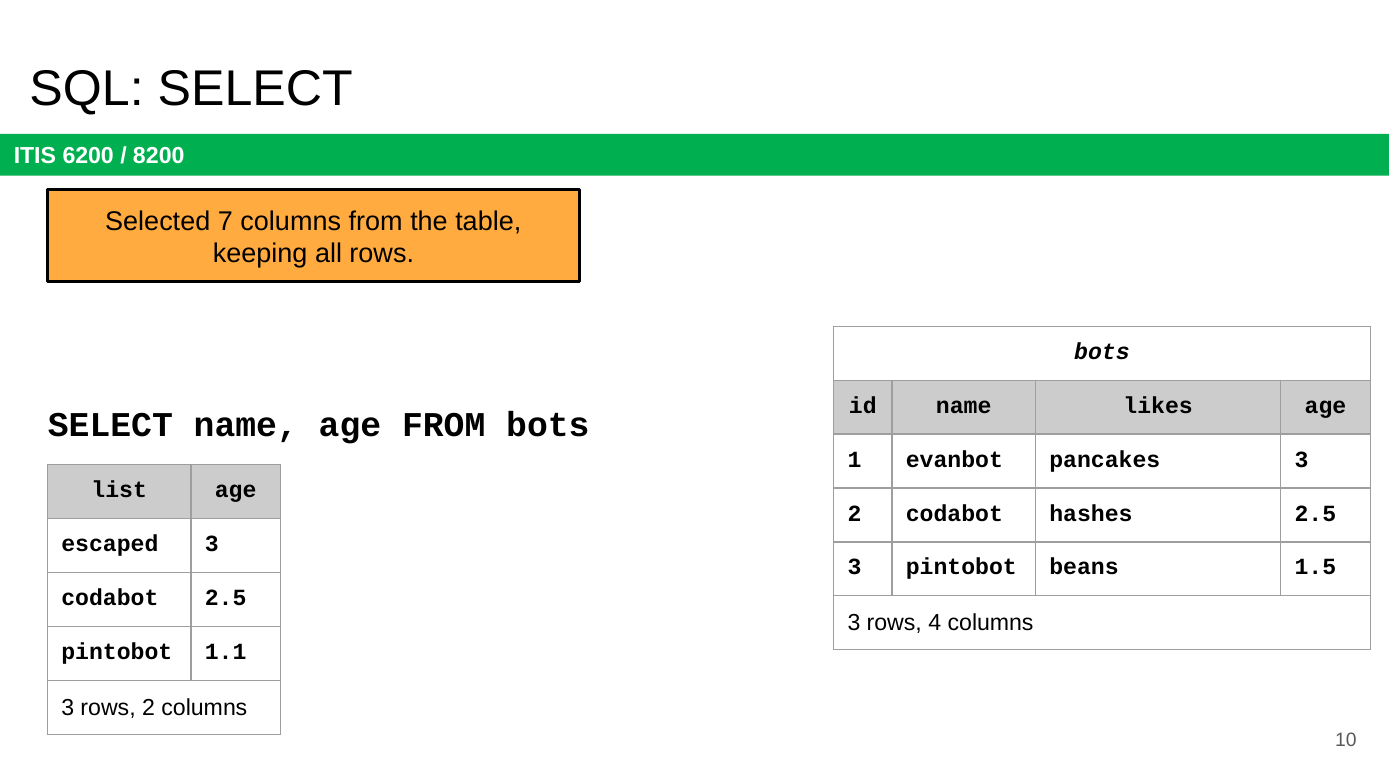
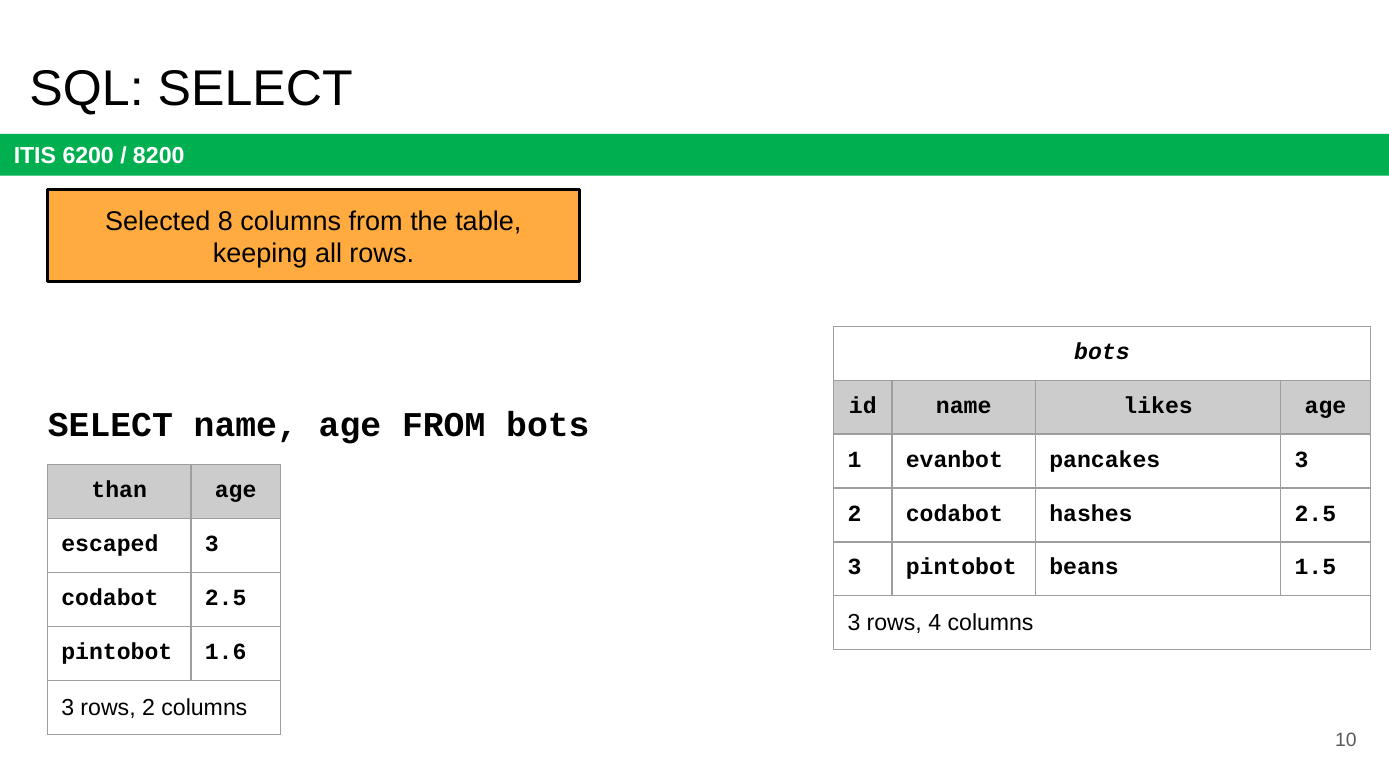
7: 7 -> 8
list: list -> than
1.1: 1.1 -> 1.6
